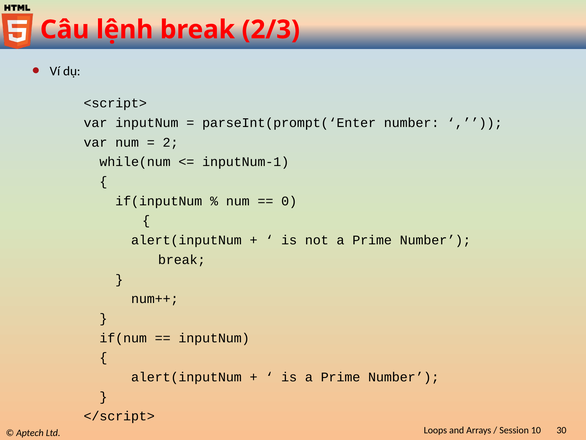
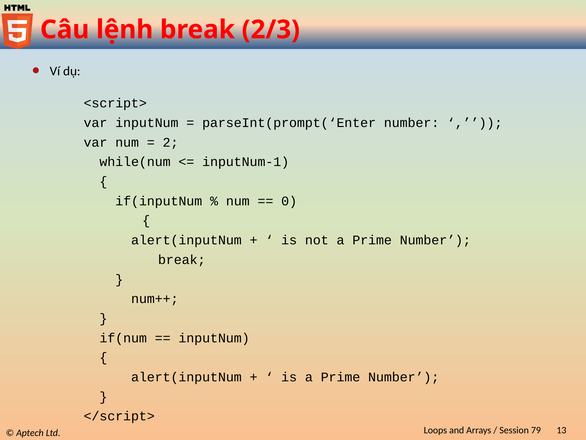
10: 10 -> 79
30: 30 -> 13
